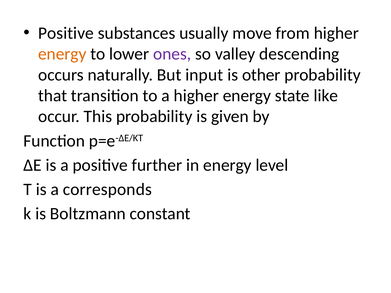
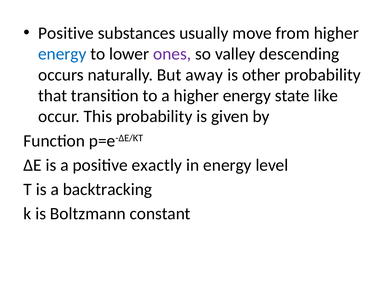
energy at (62, 54) colour: orange -> blue
input: input -> away
further: further -> exactly
corresponds: corresponds -> backtracking
